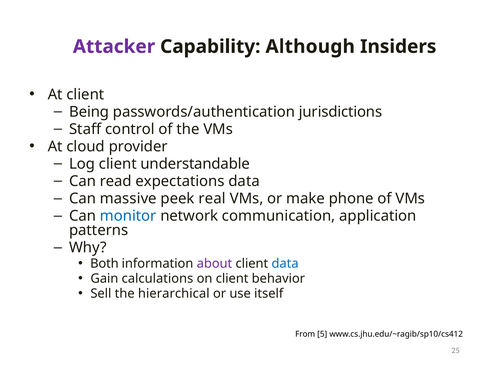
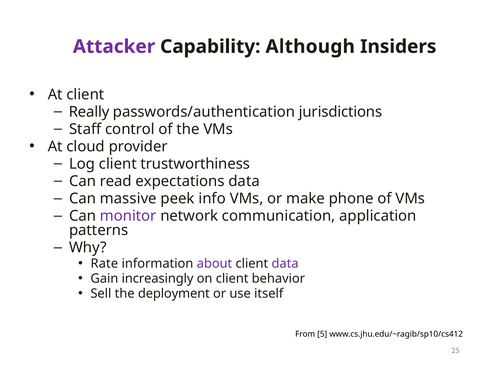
Being: Being -> Really
understandable: understandable -> trustworthiness
real: real -> info
monitor colour: blue -> purple
Both: Both -> Rate
data at (285, 264) colour: blue -> purple
calculations: calculations -> increasingly
hierarchical: hierarchical -> deployment
